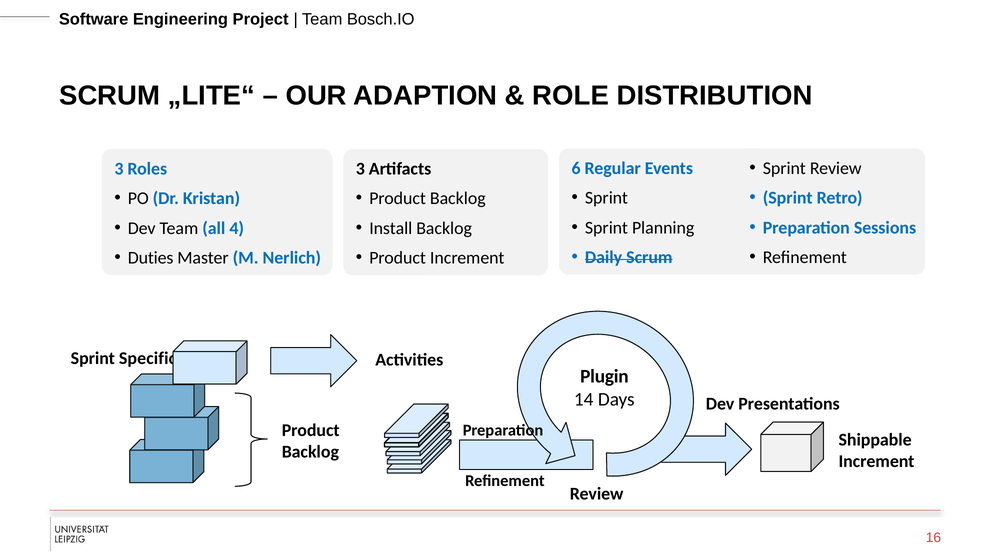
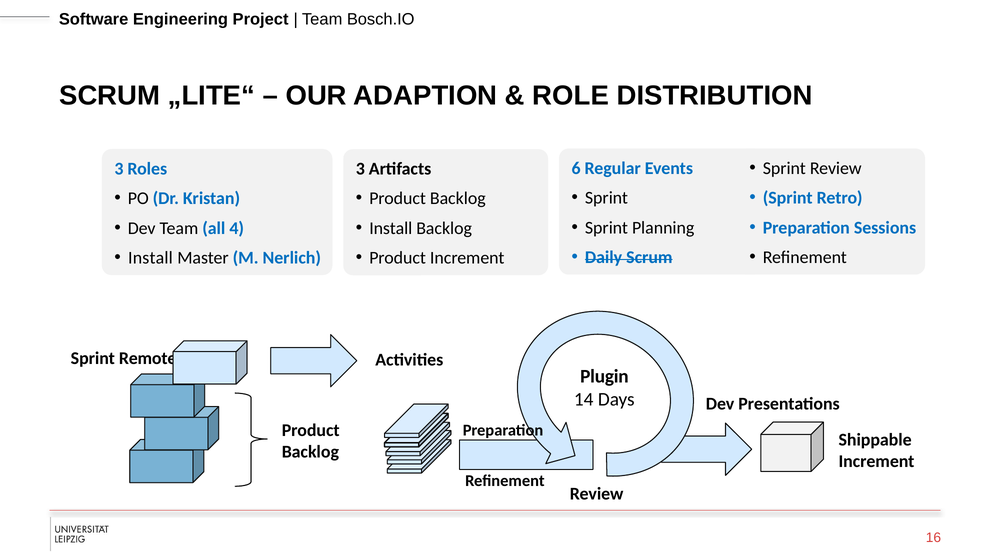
Duties at (151, 258): Duties -> Install
Specific: Specific -> Remote
